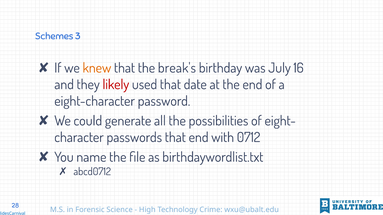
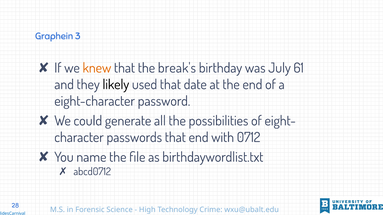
Schemes: Schemes -> Graphein
16: 16 -> 61
likely colour: red -> black
